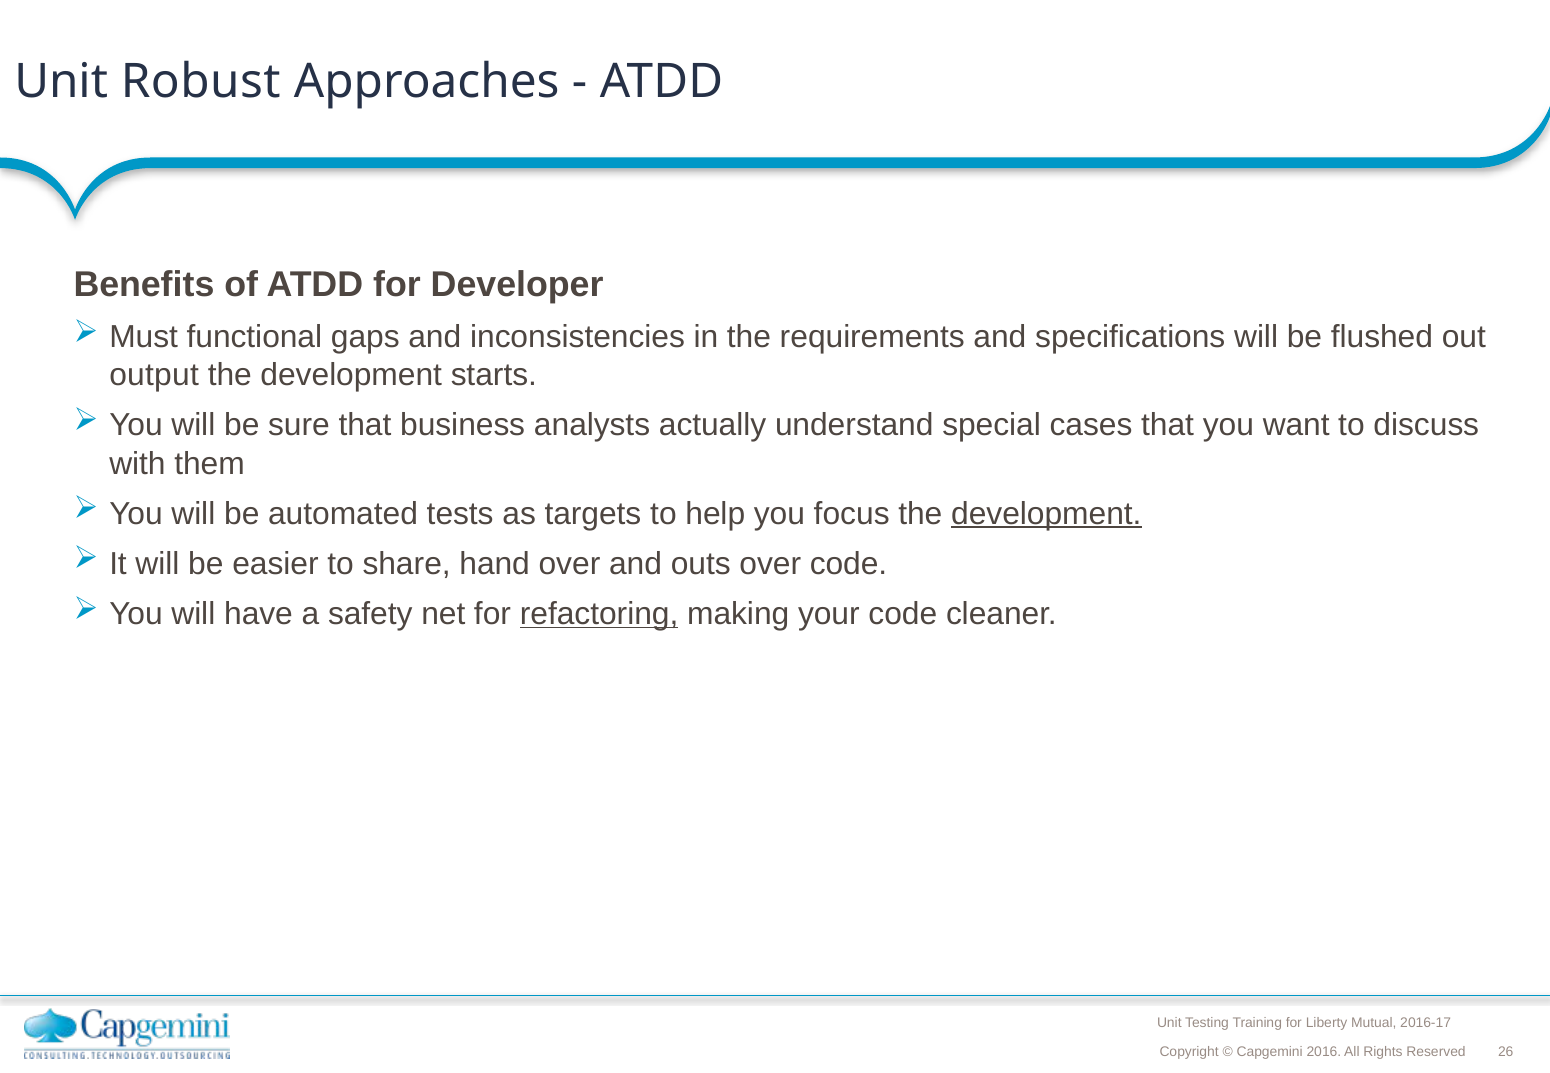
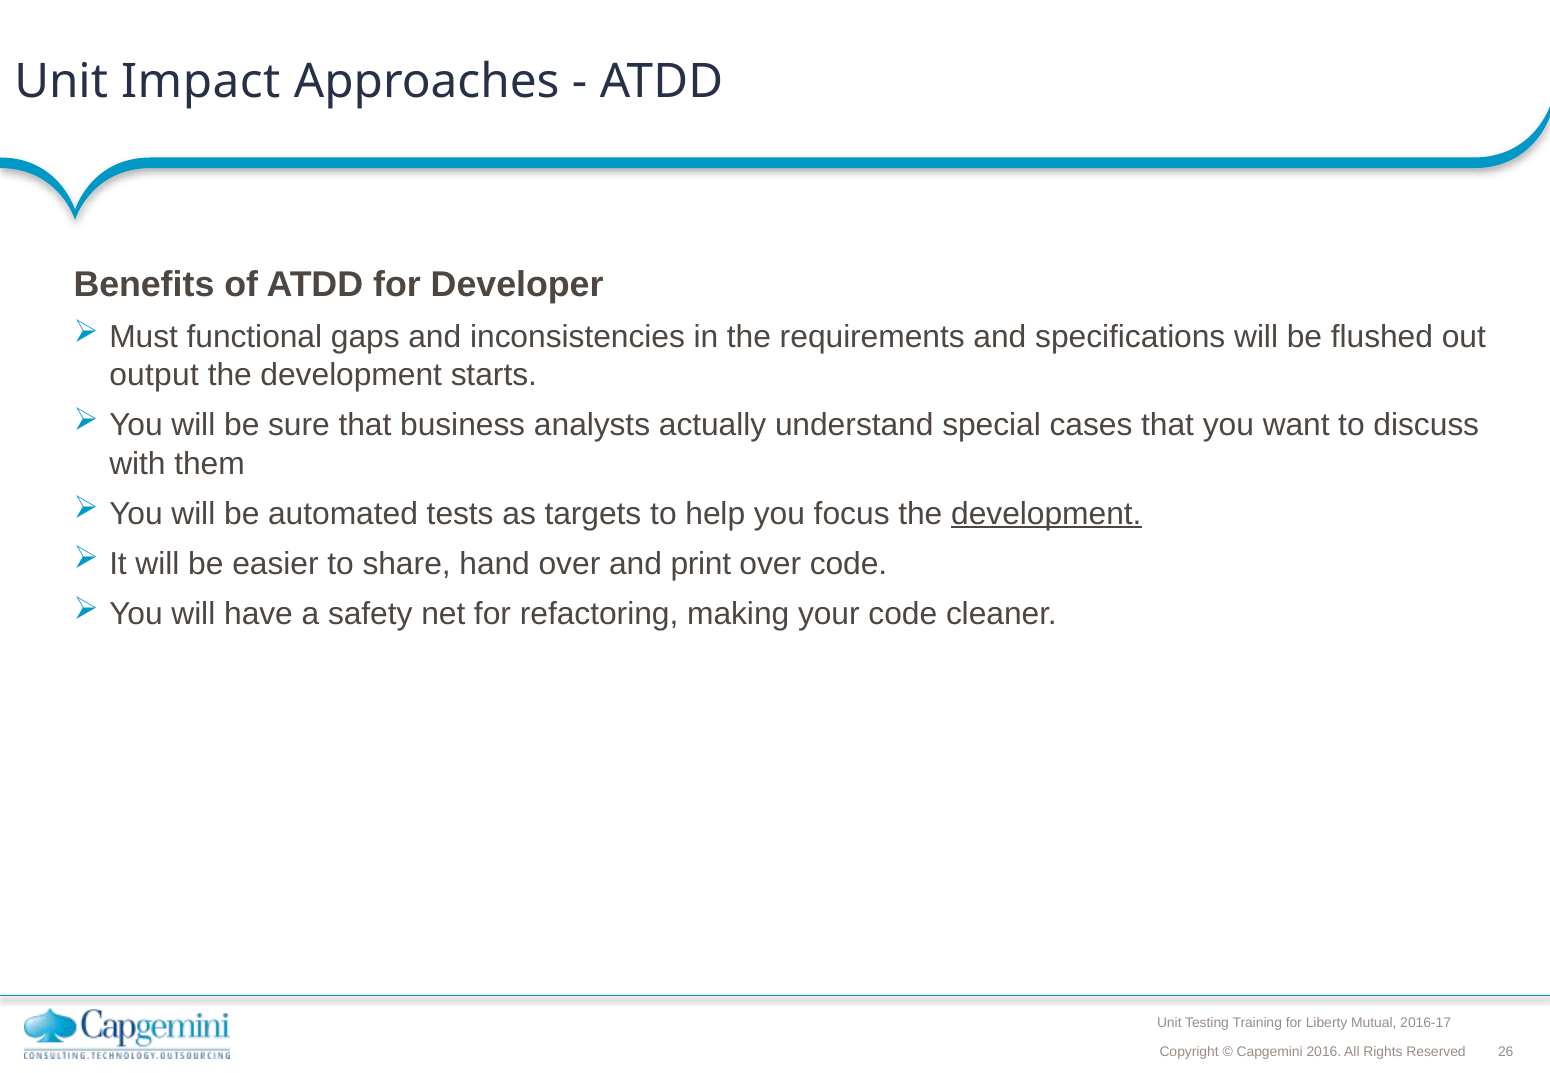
Robust: Robust -> Impact
outs: outs -> print
refactoring underline: present -> none
